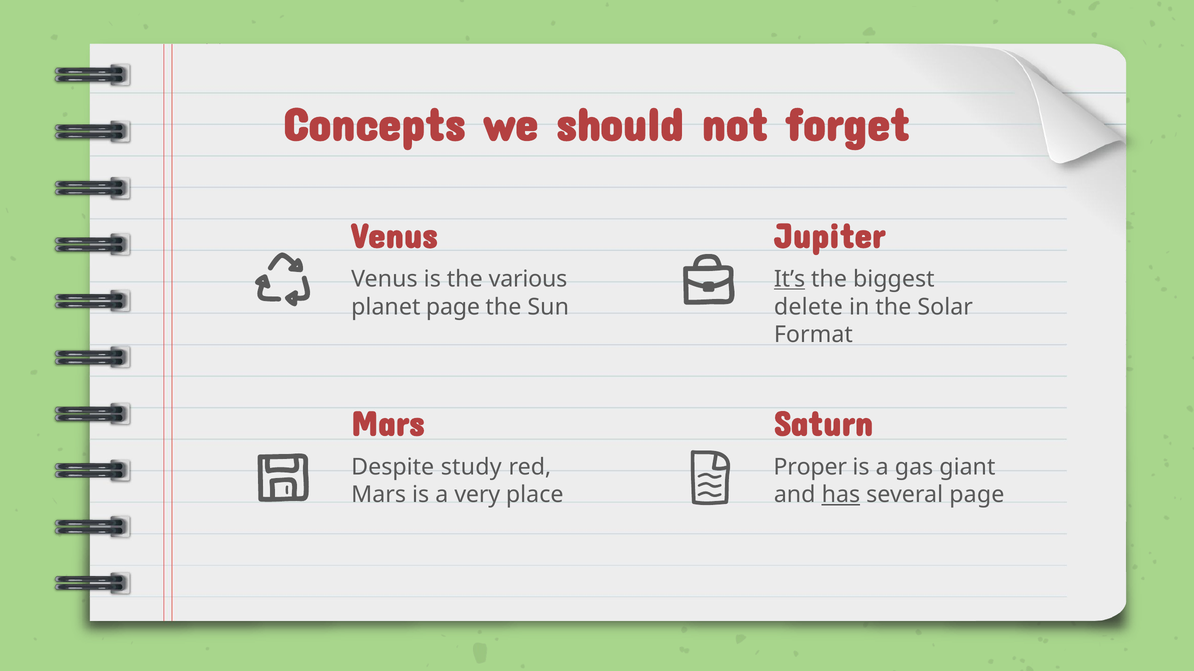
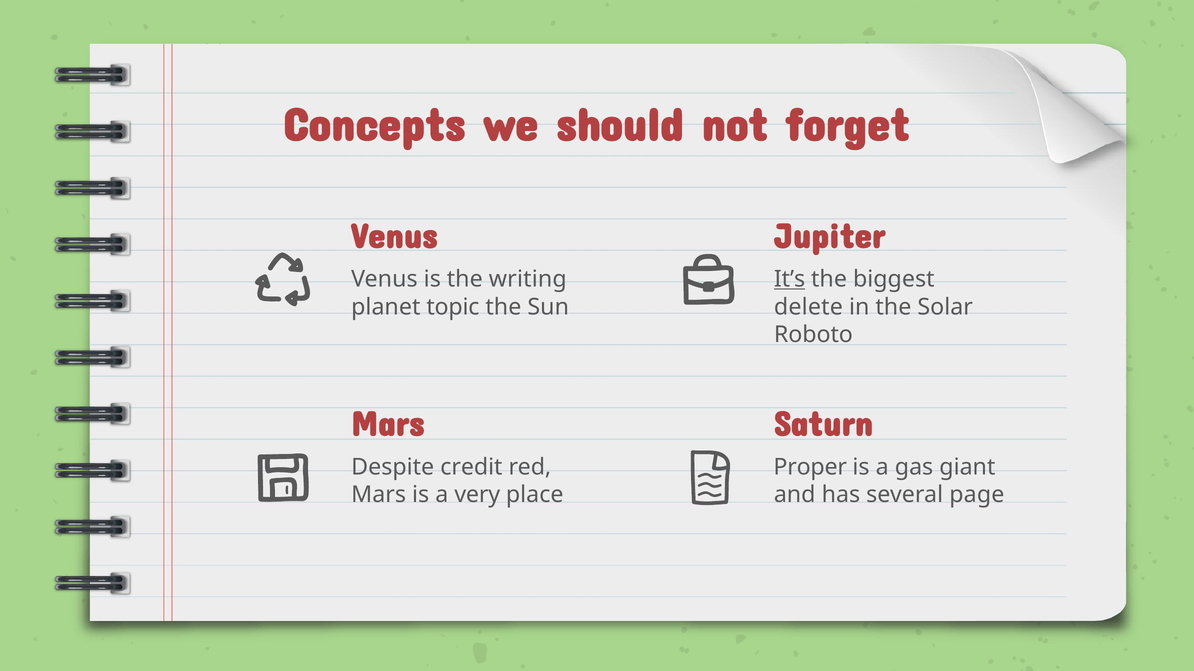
various: various -> writing
planet page: page -> topic
Format: Format -> Roboto
study: study -> credit
has underline: present -> none
